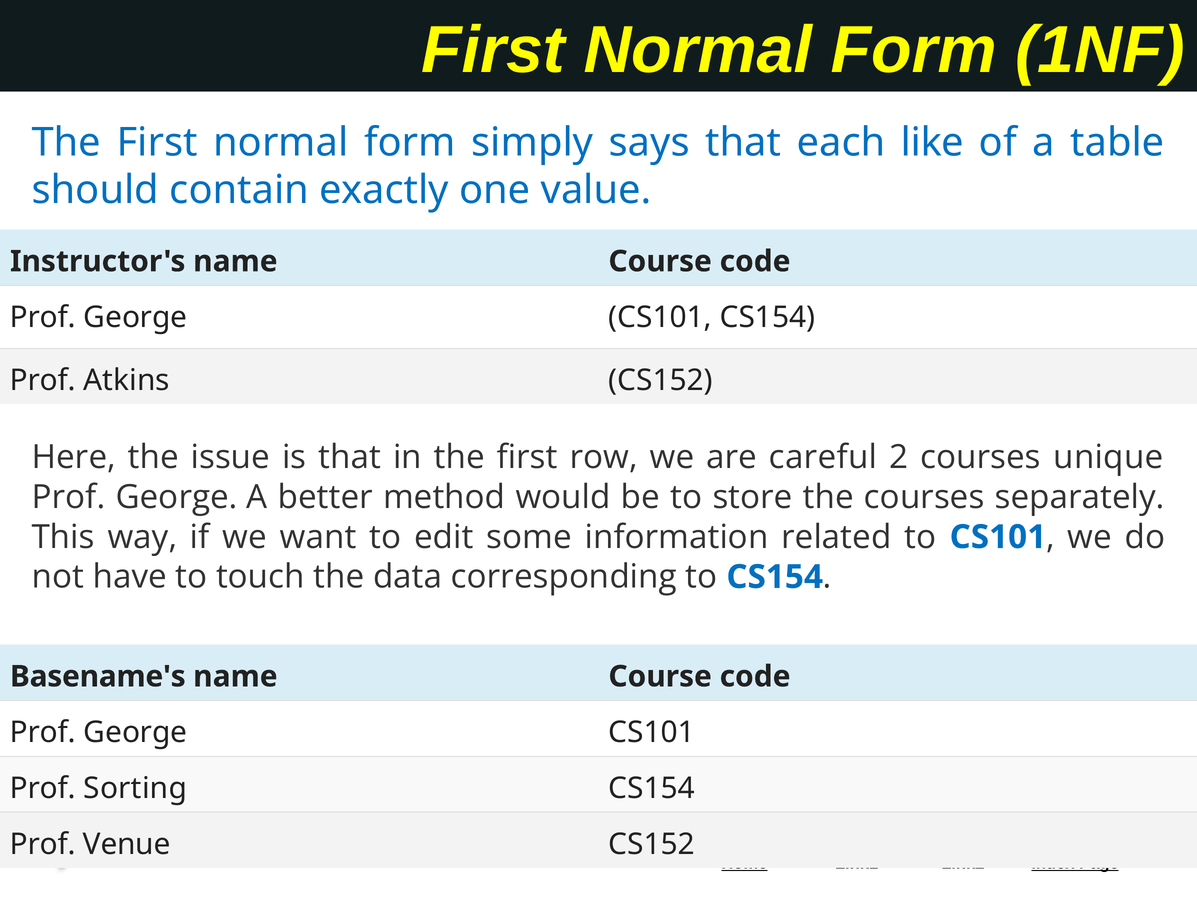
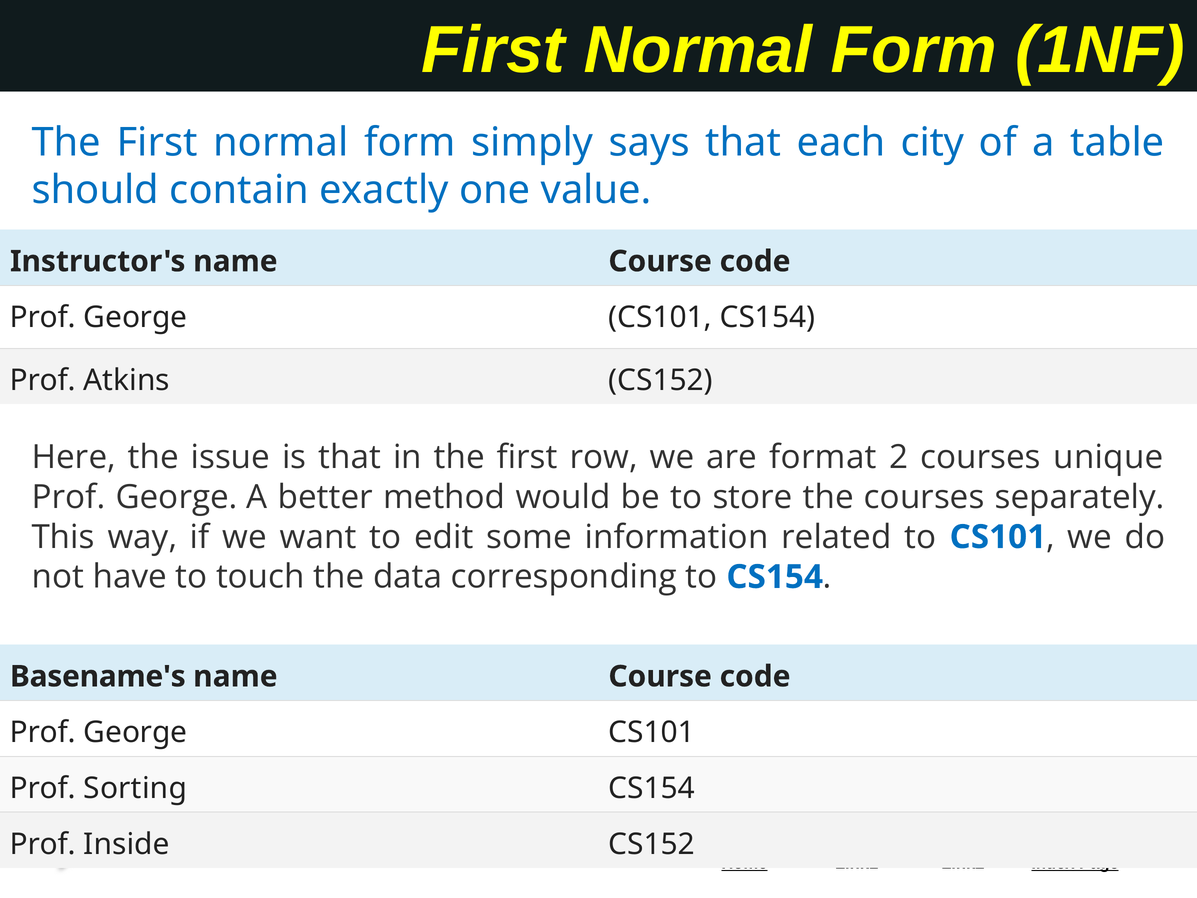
like: like -> city
careful: careful -> format
Venue: Venue -> Inside
